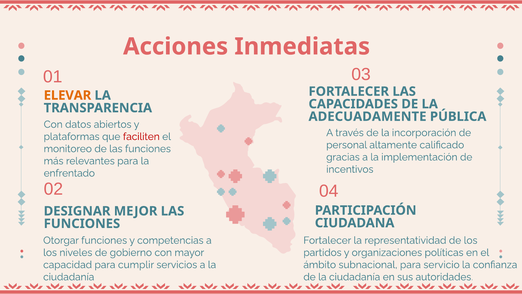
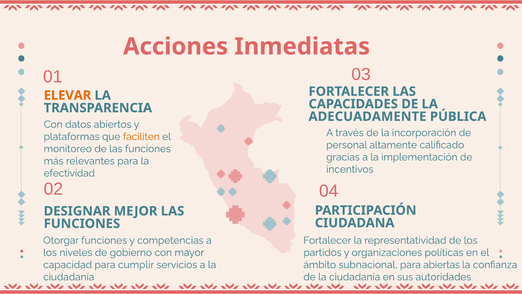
faciliten colour: red -> orange
enfrentado: enfrentado -> efectividad
servicio: servicio -> abiertas
